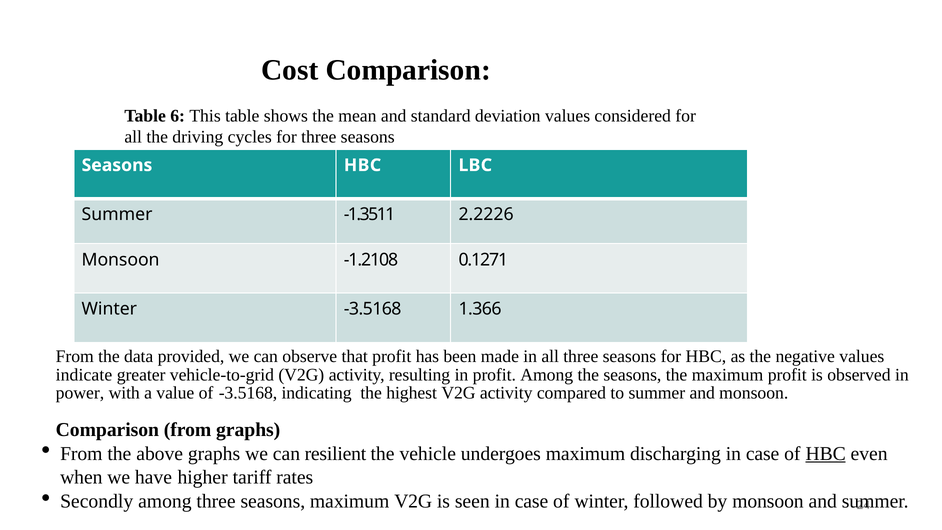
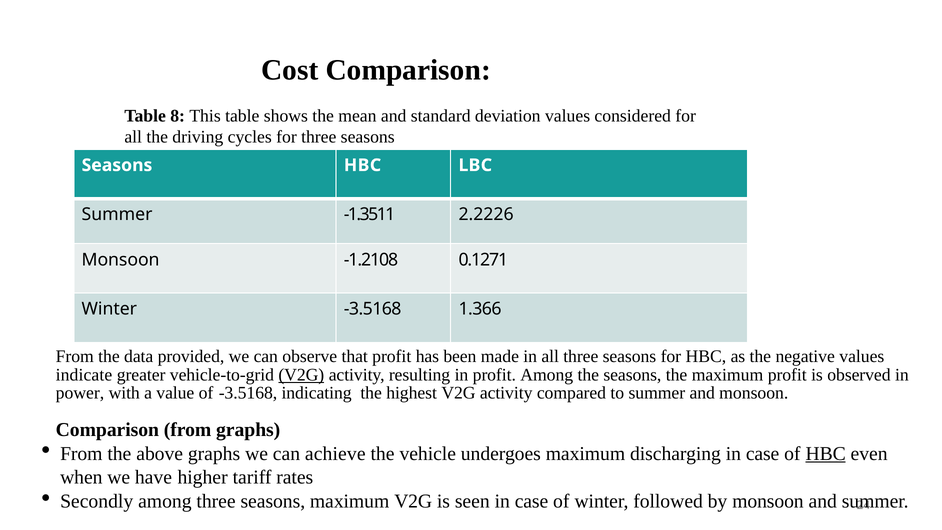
6: 6 -> 8
V2G at (301, 375) underline: none -> present
resilient: resilient -> achieve
